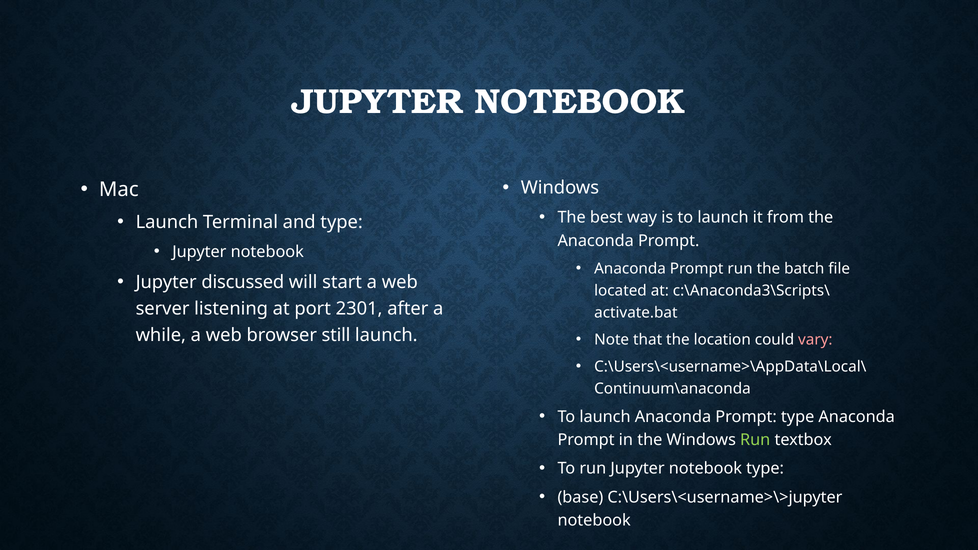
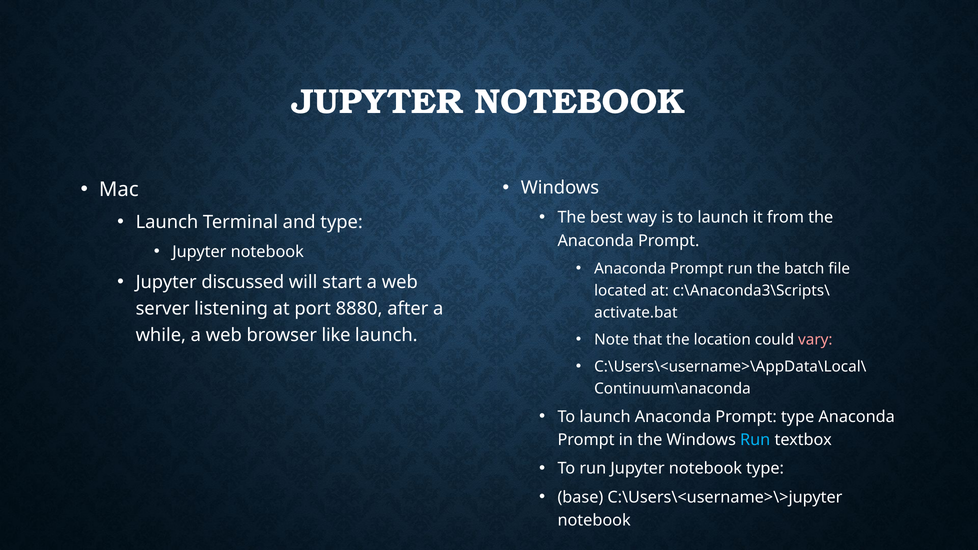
2301: 2301 -> 8880
still: still -> like
Run at (755, 440) colour: light green -> light blue
